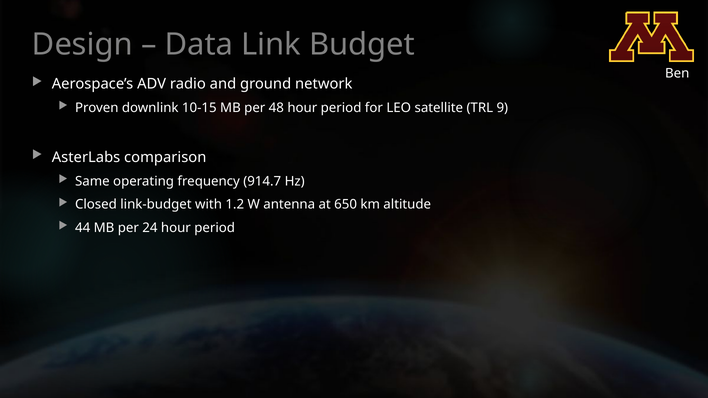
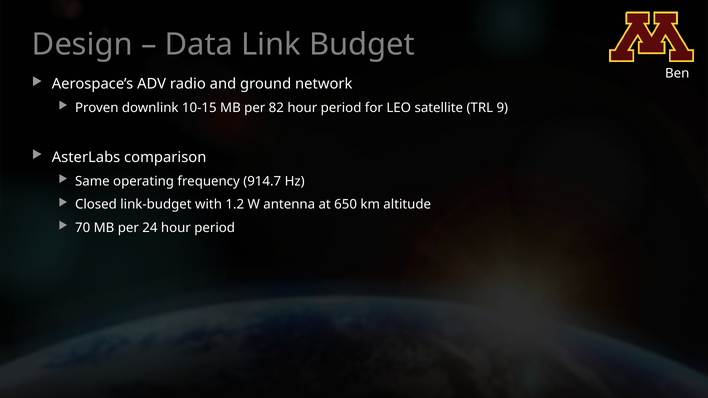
48: 48 -> 82
44: 44 -> 70
